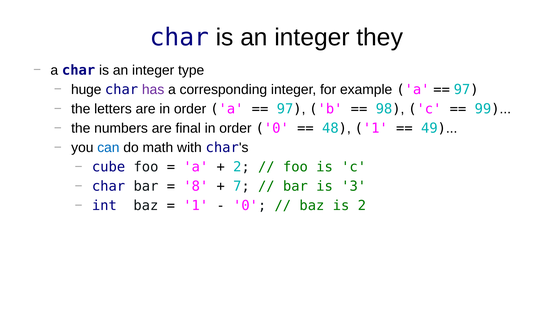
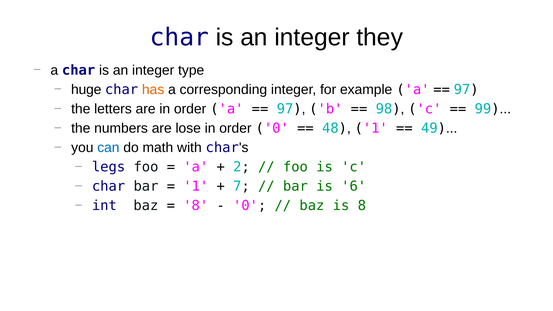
has colour: purple -> orange
final: final -> lose
cube: cube -> legs
8 at (196, 186): 8 -> 1
3: 3 -> 6
1 at (196, 206): 1 -> 8
is 2: 2 -> 8
